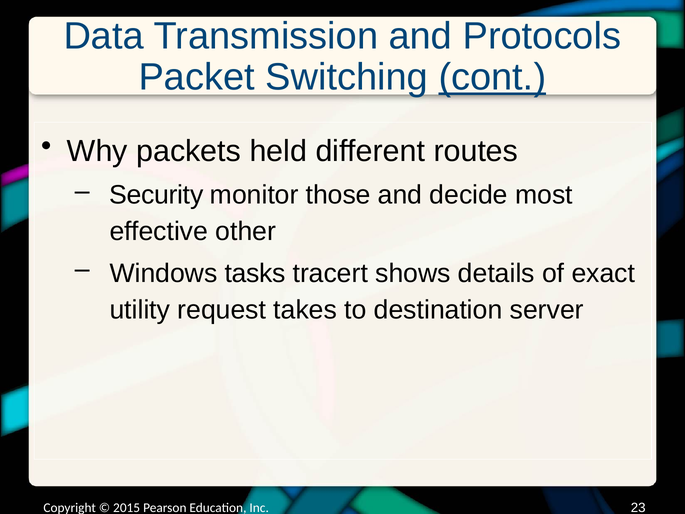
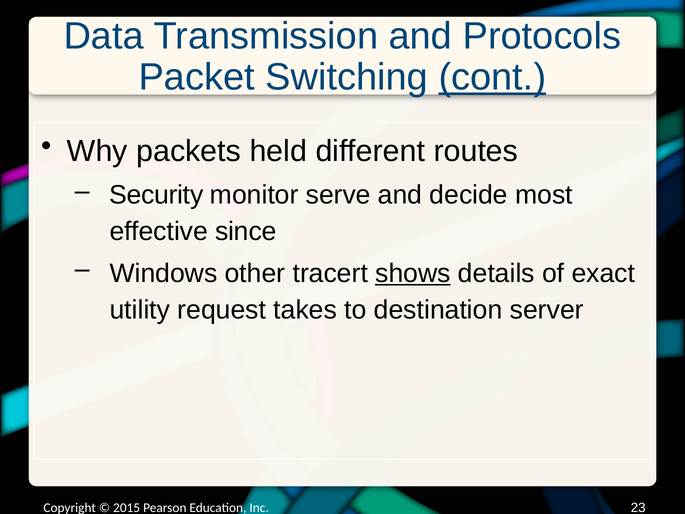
those: those -> serve
other: other -> since
tasks: tasks -> other
shows underline: none -> present
